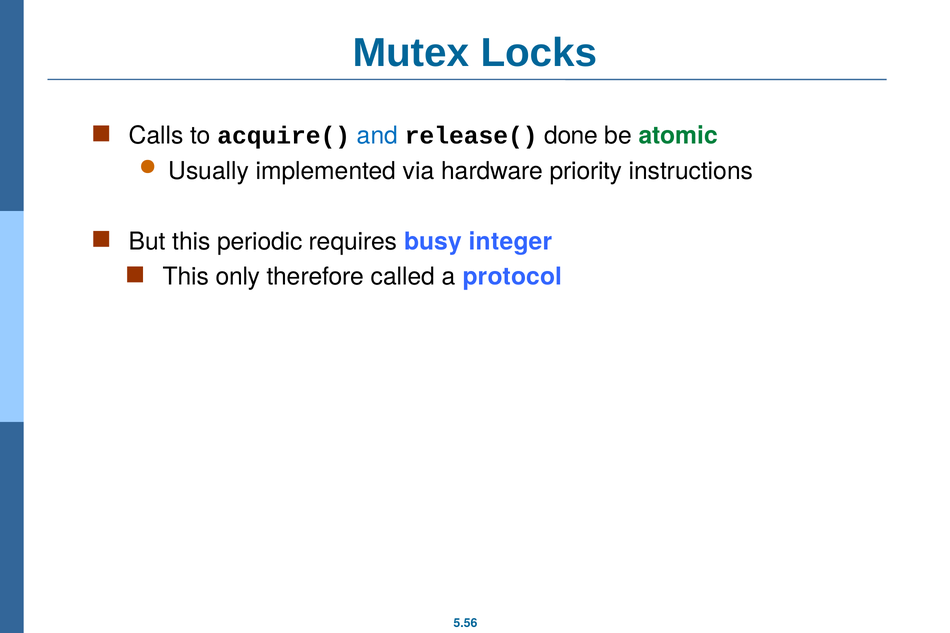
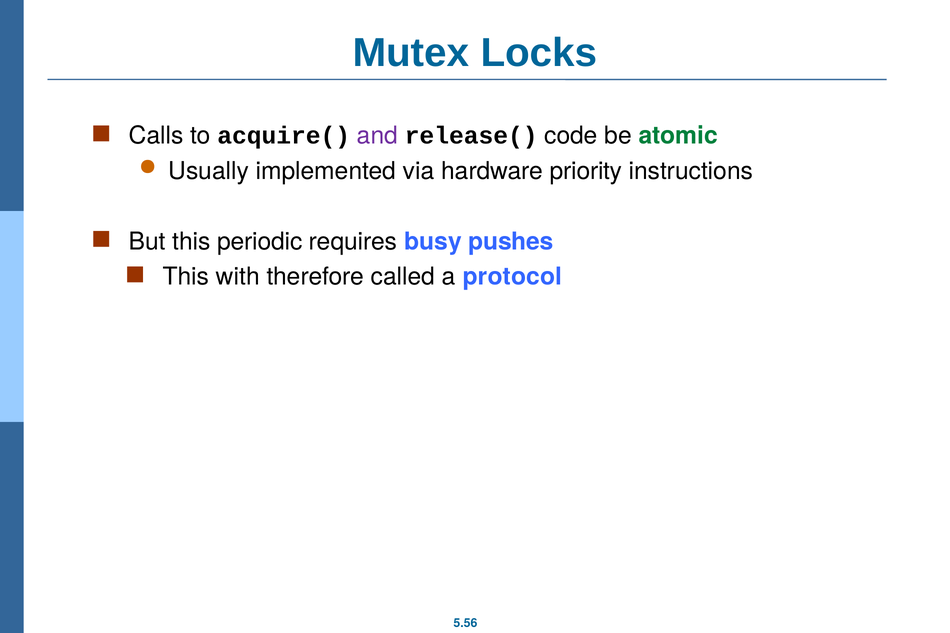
and colour: blue -> purple
done: done -> code
integer: integer -> pushes
only: only -> with
